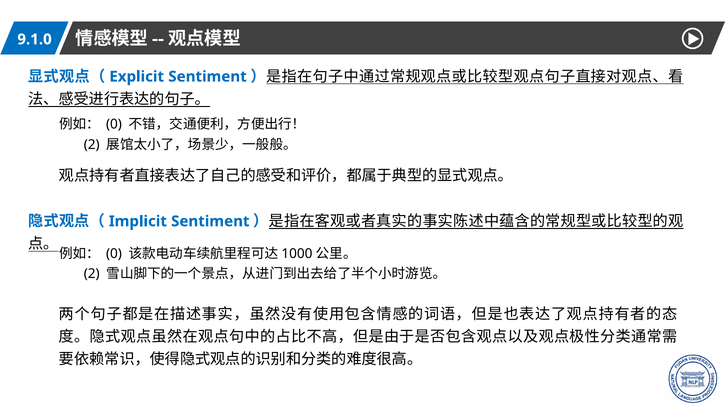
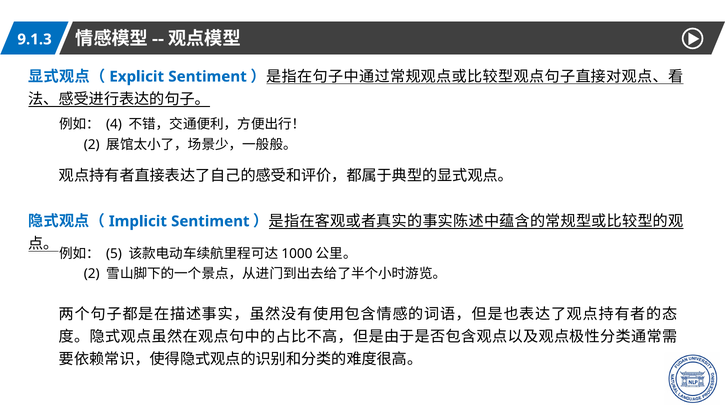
9.1.0: 9.1.0 -> 9.1.3
0 at (114, 124): 0 -> 4
0 at (114, 253): 0 -> 5
